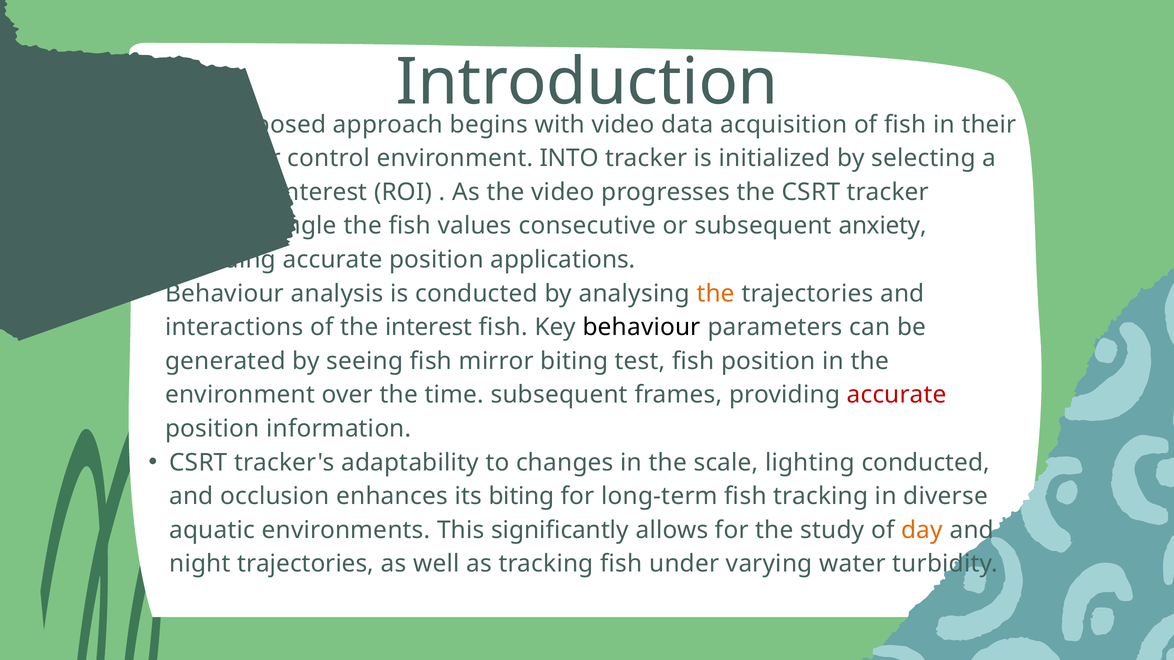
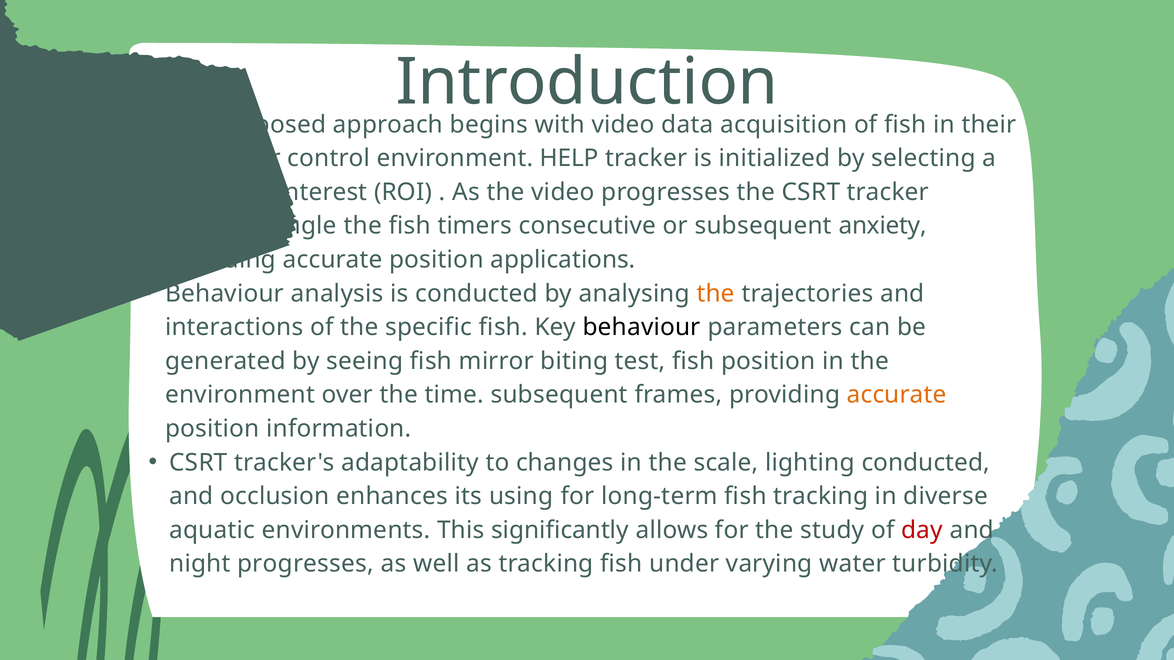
INTO: INTO -> HELP
values: values -> timers
the interest: interest -> specific
accurate at (897, 395) colour: red -> orange
its biting: biting -> using
day colour: orange -> red
night trajectories: trajectories -> progresses
